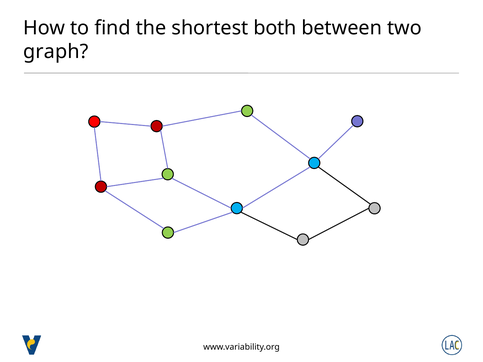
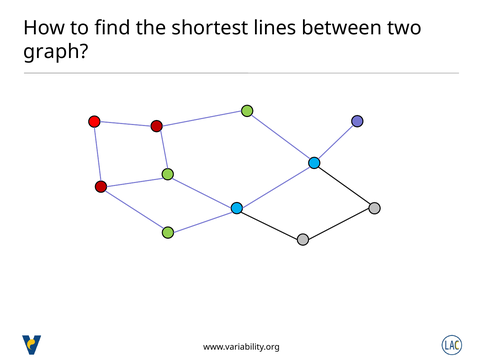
both: both -> lines
